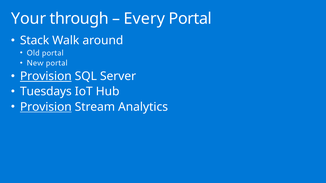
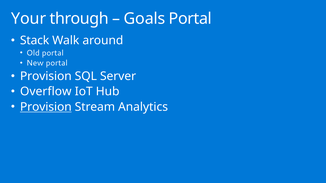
Every: Every -> Goals
Provision at (46, 76) underline: present -> none
Tuesdays: Tuesdays -> Overflow
